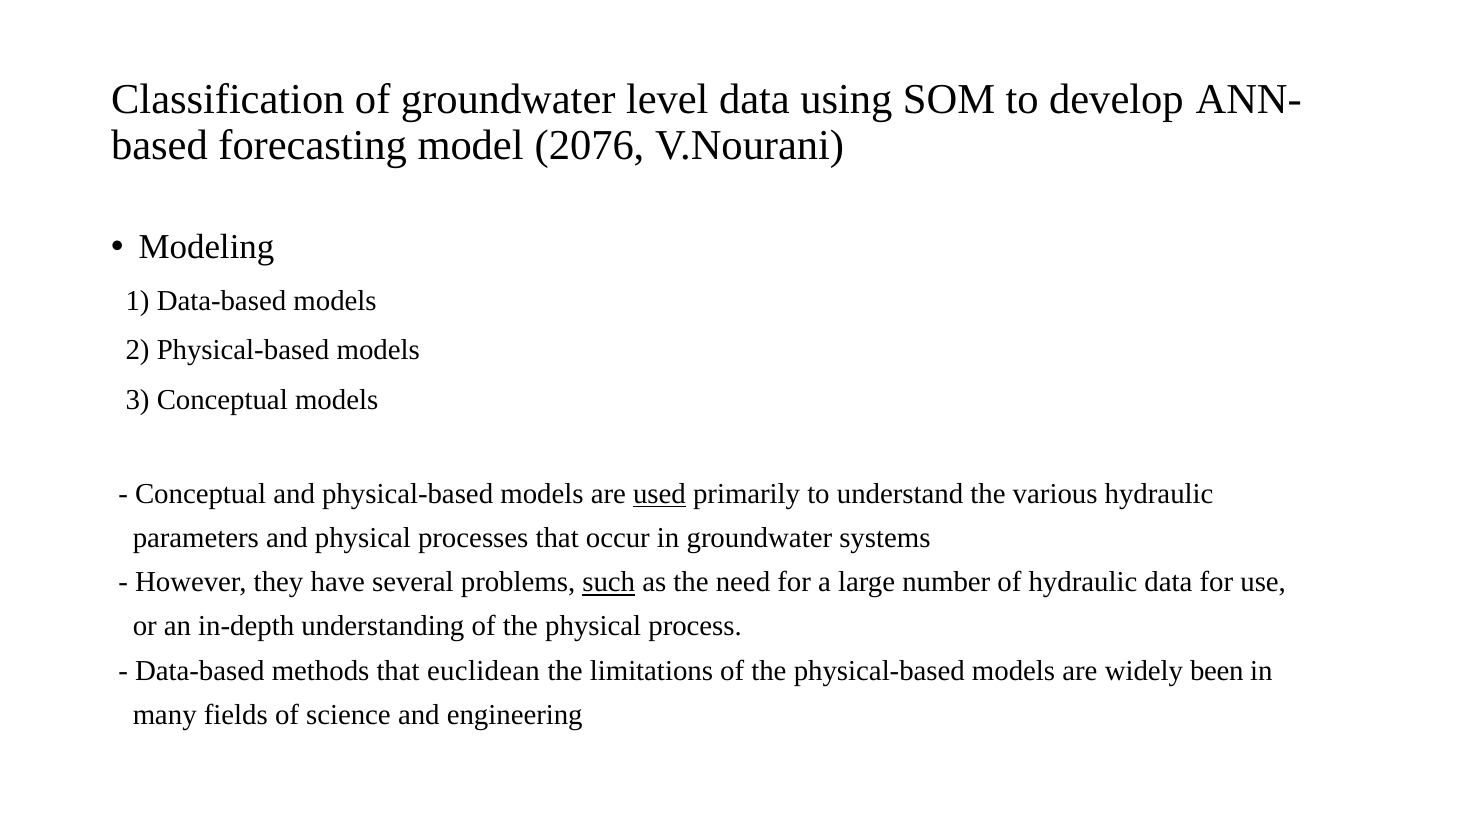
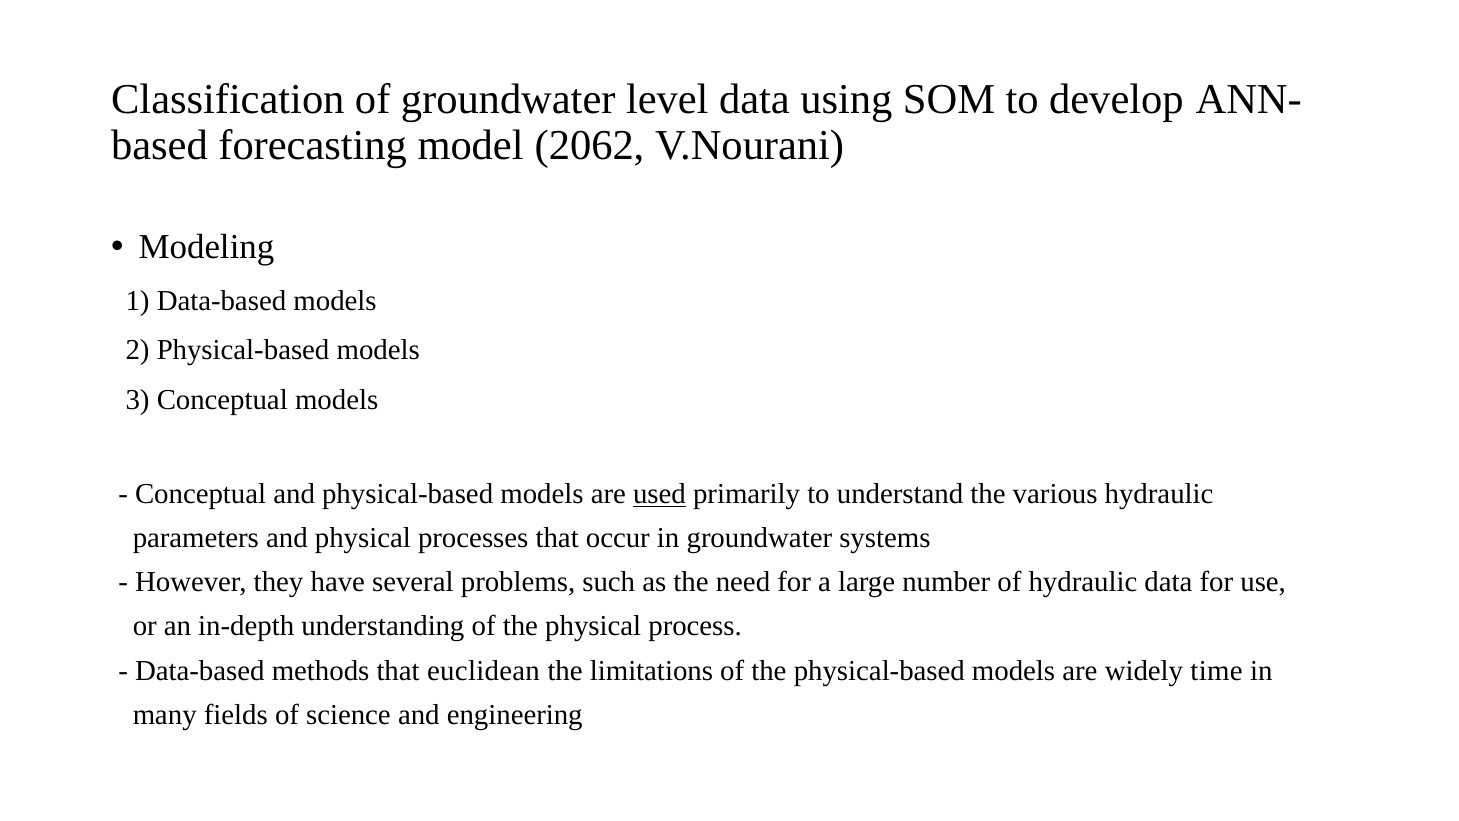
2076: 2076 -> 2062
such underline: present -> none
been: been -> time
